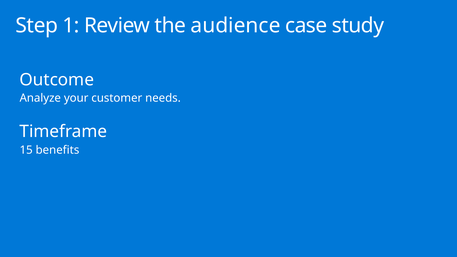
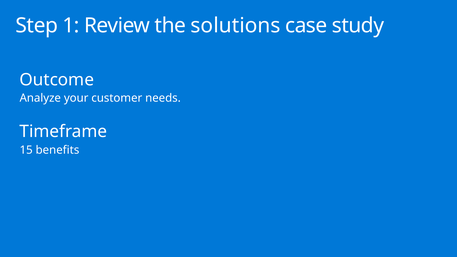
audience: audience -> solutions
